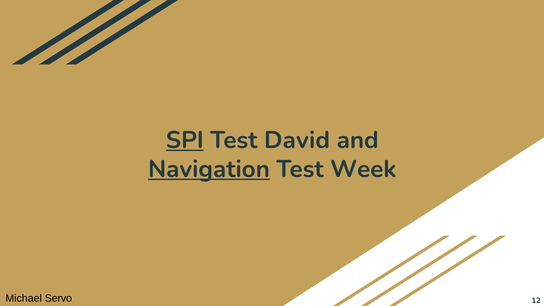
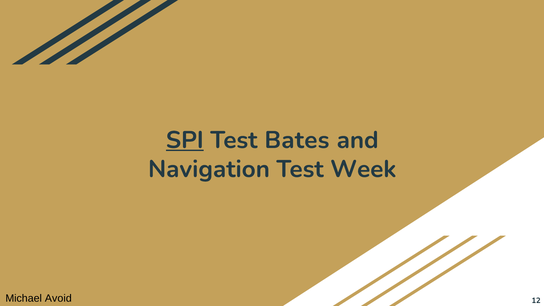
David: David -> Bates
Navigation underline: present -> none
Servo: Servo -> Avoid
